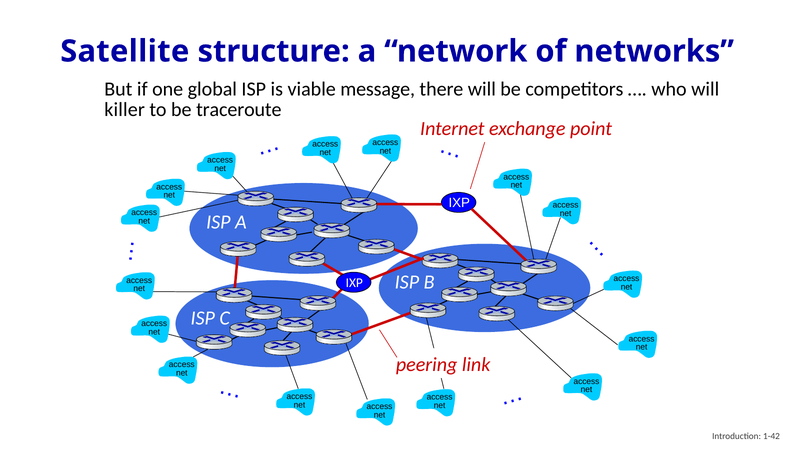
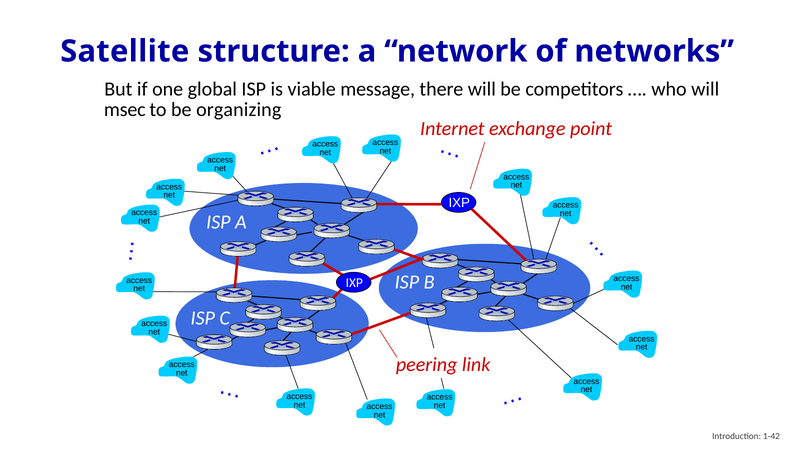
killer: killer -> msec
traceroute: traceroute -> organizing
